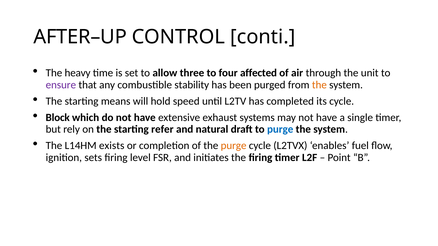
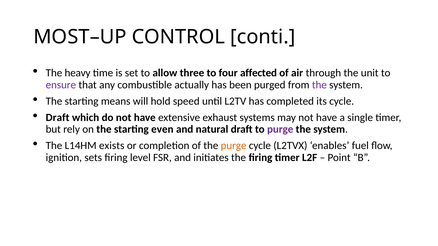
AFTER–UP: AFTER–UP -> MOST–UP
stability: stability -> actually
the at (319, 85) colour: orange -> purple
Block at (58, 118): Block -> Draft
refer: refer -> even
purge at (280, 129) colour: blue -> purple
